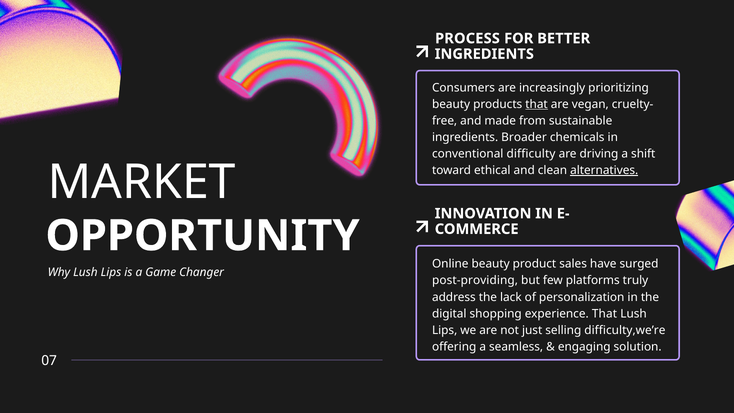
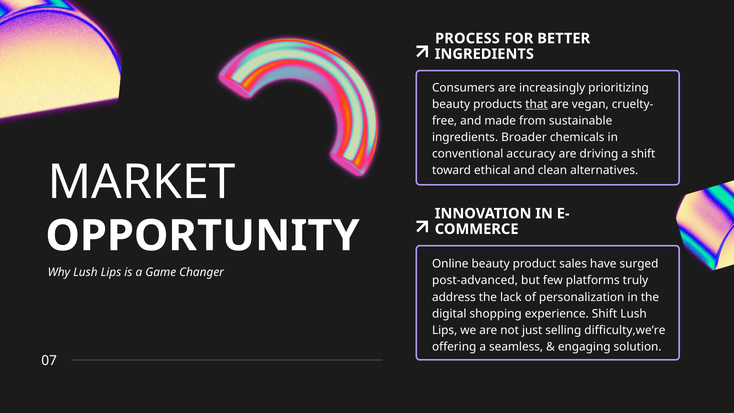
difficulty: difficulty -> accuracy
alternatives underline: present -> none
post-providing: post-providing -> post-advanced
experience That: That -> Shift
